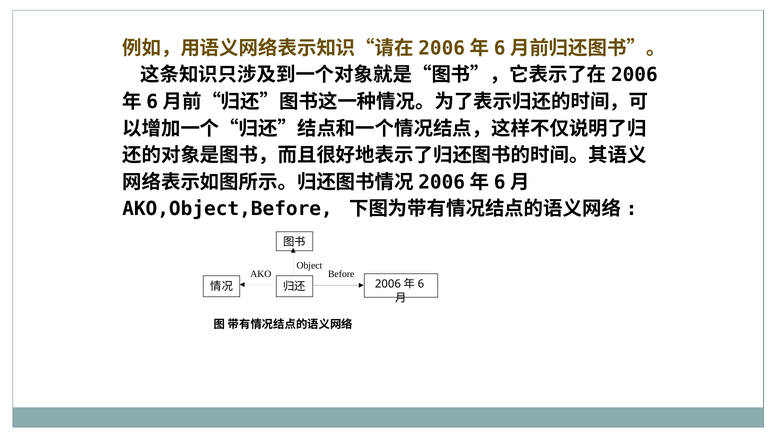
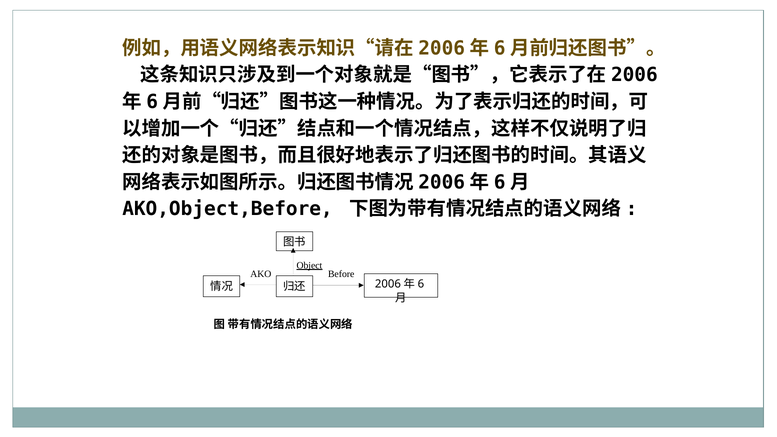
Object underline: none -> present
